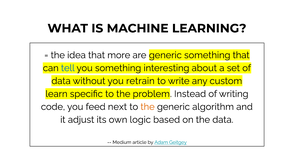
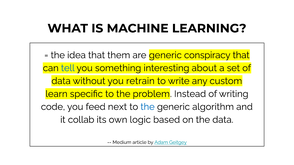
more: more -> them
generic something: something -> conspiracy
the at (148, 107) colour: orange -> blue
adjust: adjust -> collab
